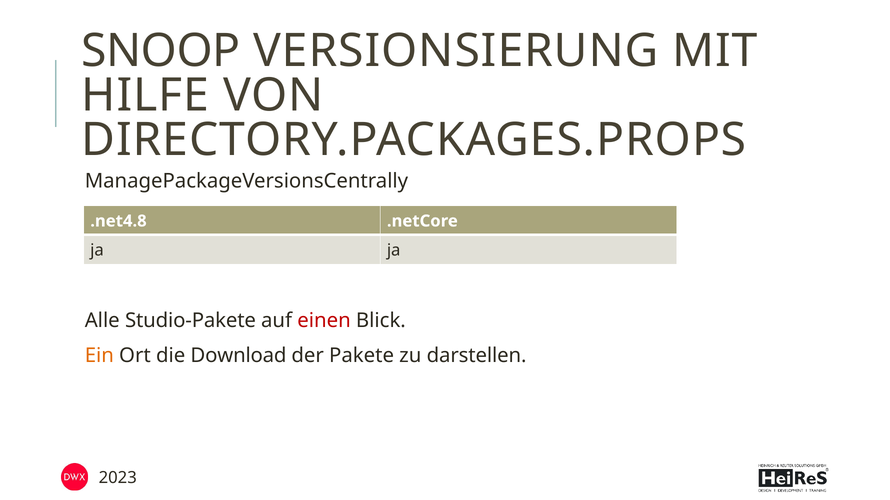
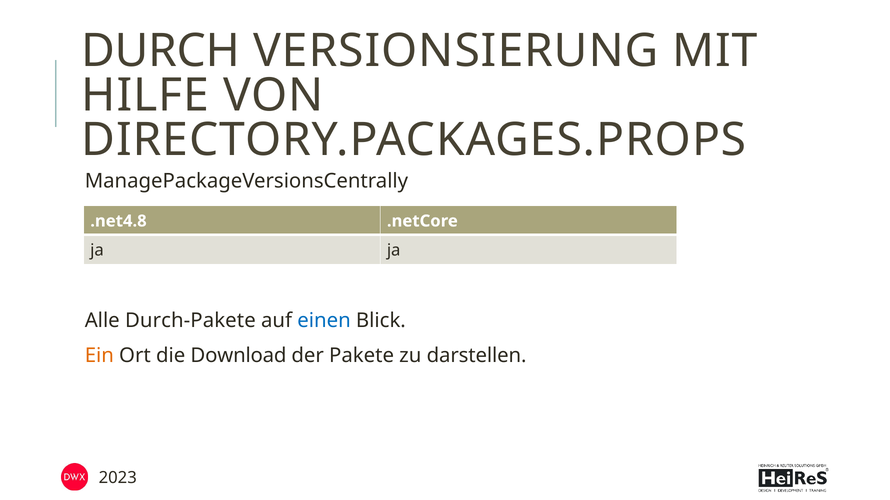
SNOOP: SNOOP -> DURCH
Studio-Pakete: Studio-Pakete -> Durch-Pakete
einen colour: red -> blue
